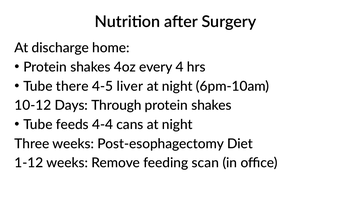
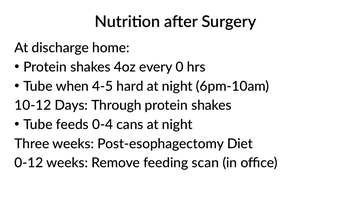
4: 4 -> 0
there: there -> when
liver: liver -> hard
4-4: 4-4 -> 0-4
1-12: 1-12 -> 0-12
